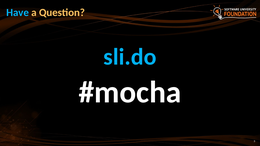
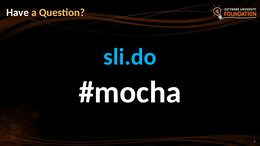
Have colour: light blue -> white
